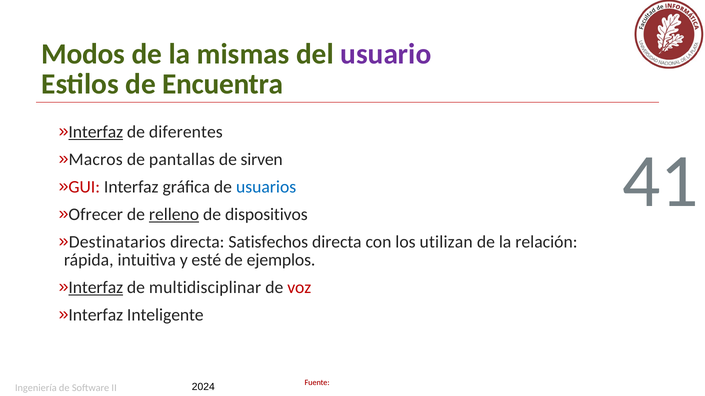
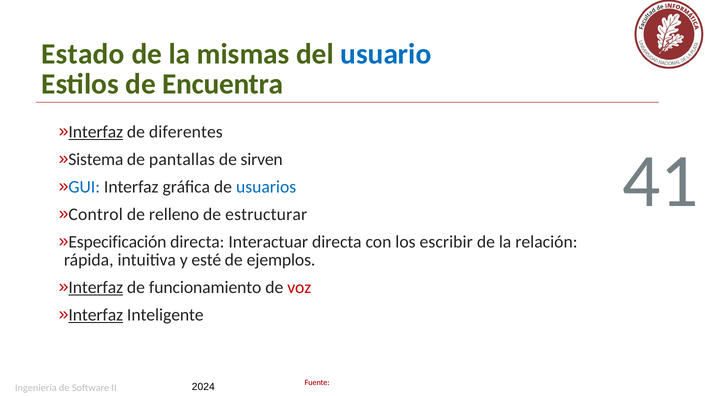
Modos: Modos -> Estado
usuario colour: purple -> blue
Macros: Macros -> Sistema
GUI colour: red -> blue
Ofrecer: Ofrecer -> Control
relleno underline: present -> none
dispositivos: dispositivos -> estructurar
Destinatarios: Destinatarios -> Especificación
Satisfechos: Satisfechos -> Interactuar
utilizan: utilizan -> escribir
multidisciplinar: multidisciplinar -> funcionamiento
Interfaz at (96, 315) underline: none -> present
